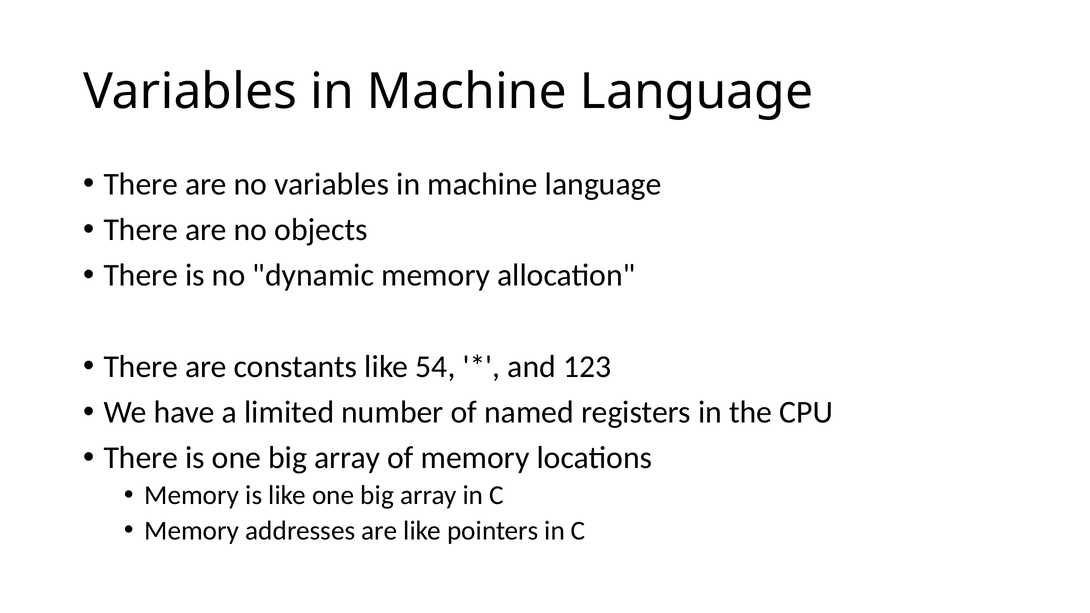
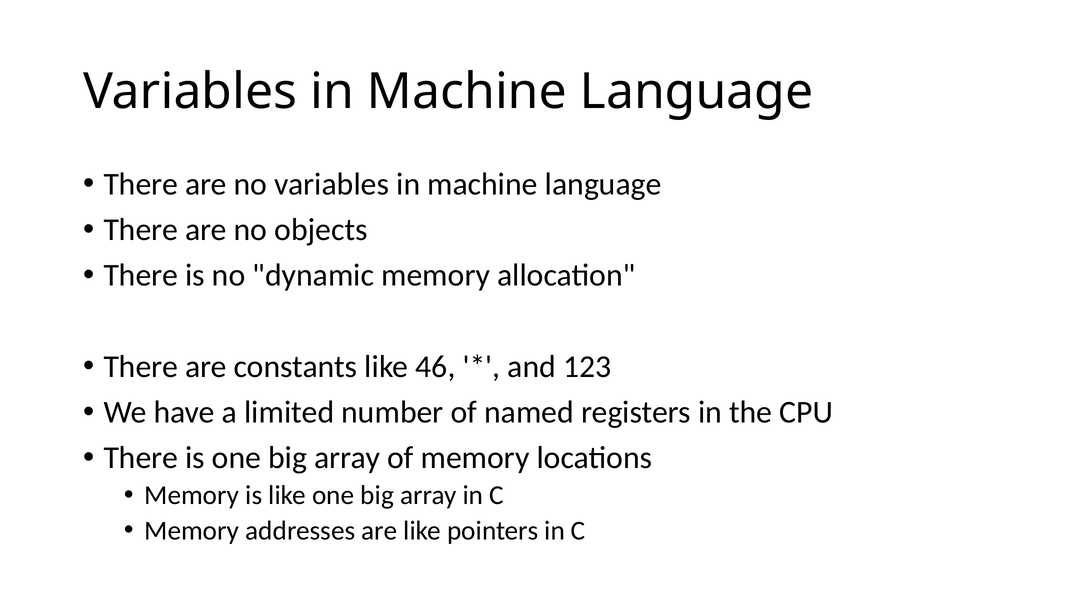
54: 54 -> 46
